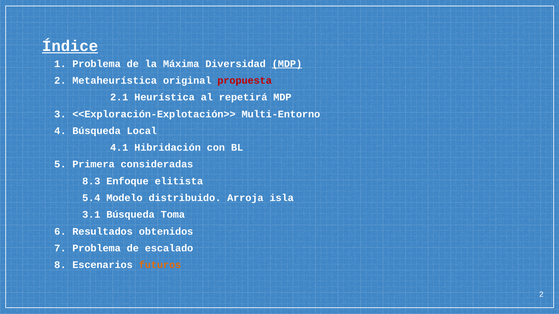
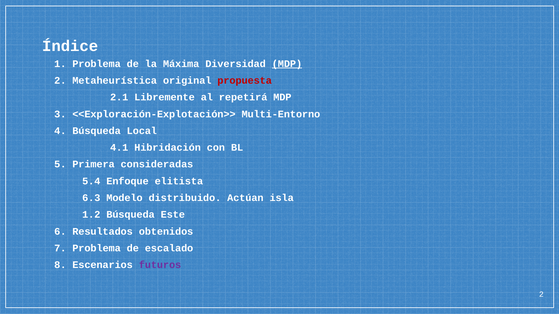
Índice underline: present -> none
Heurística: Heurística -> Libremente
8.3: 8.3 -> 5.4
5.4: 5.4 -> 6.3
Arroja: Arroja -> Actúan
3.1: 3.1 -> 1.2
Toma: Toma -> Este
futuros colour: orange -> purple
